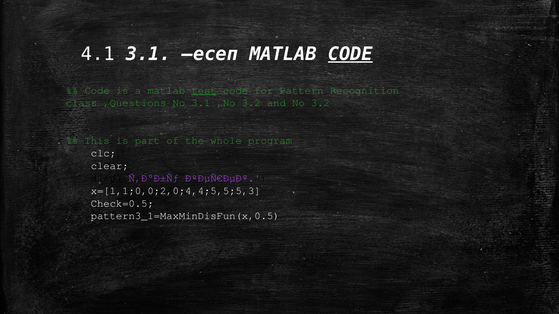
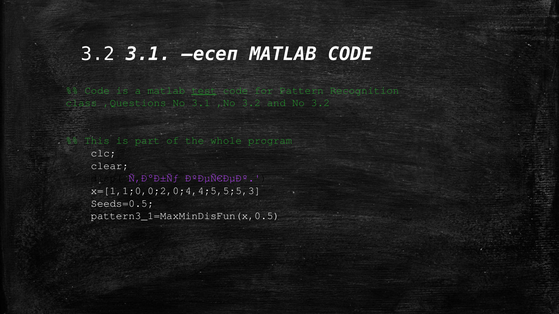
4.1 at (98, 54): 4.1 -> 3.2
CODE at (350, 54) underline: present -> none
Check=0.5: Check=0.5 -> Seeds=0.5
